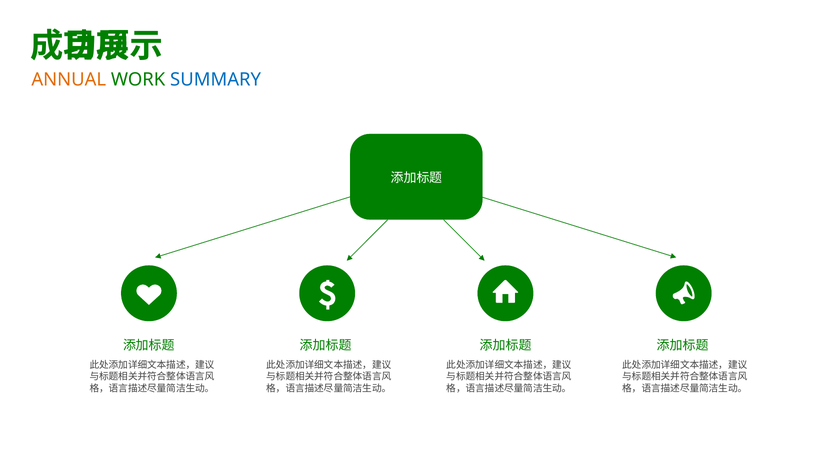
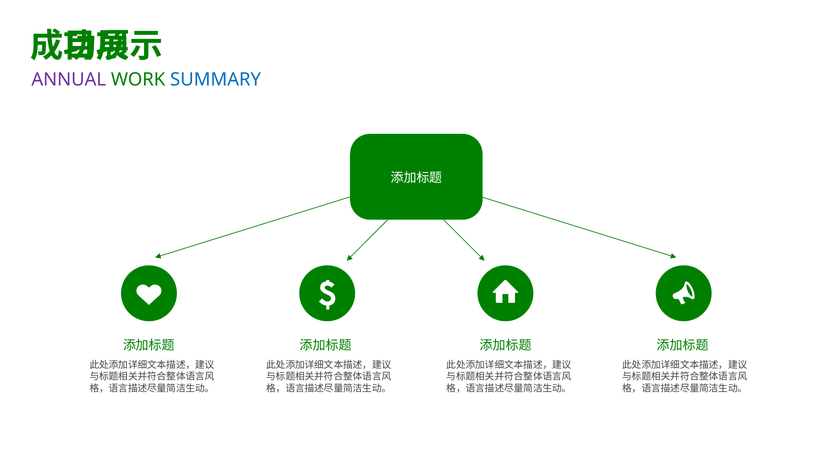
ANNUAL colour: orange -> purple
